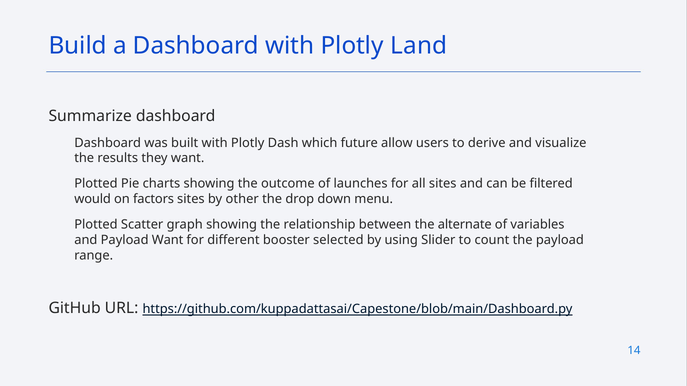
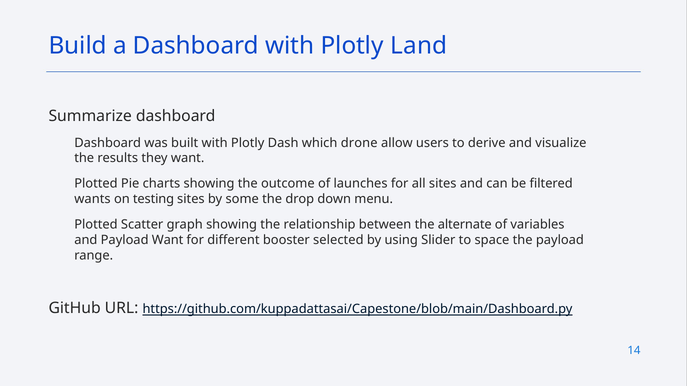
future: future -> drone
would: would -> wants
factors: factors -> testing
other: other -> some
count: count -> space
